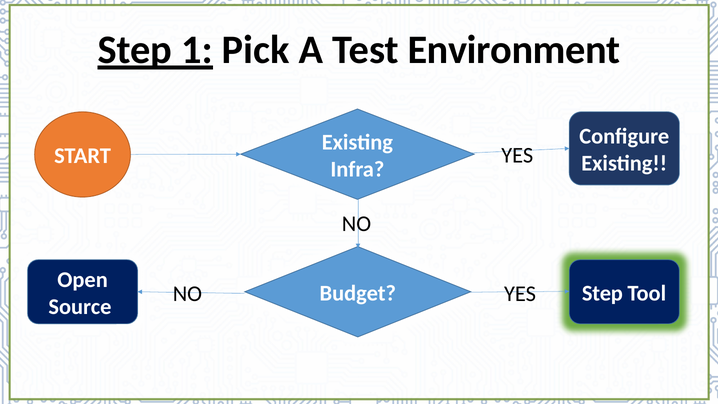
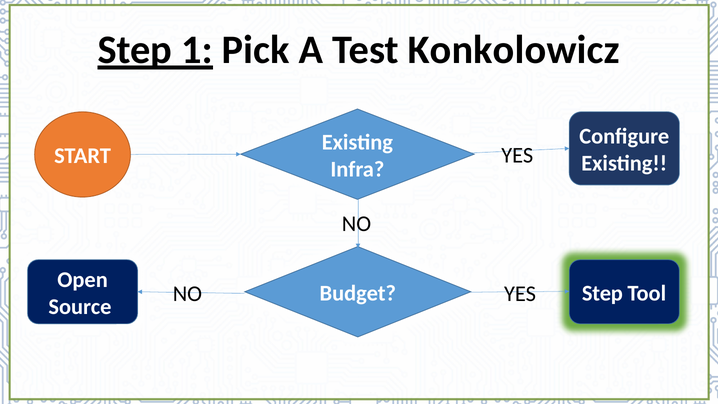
Environment: Environment -> Konkolowicz
